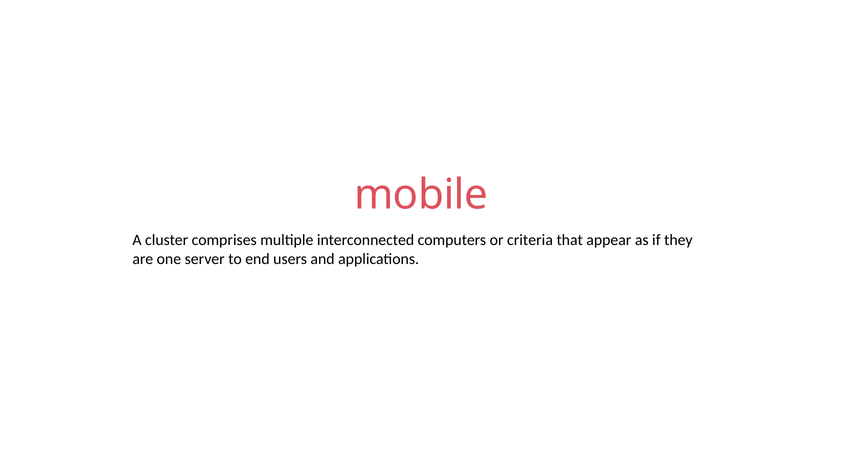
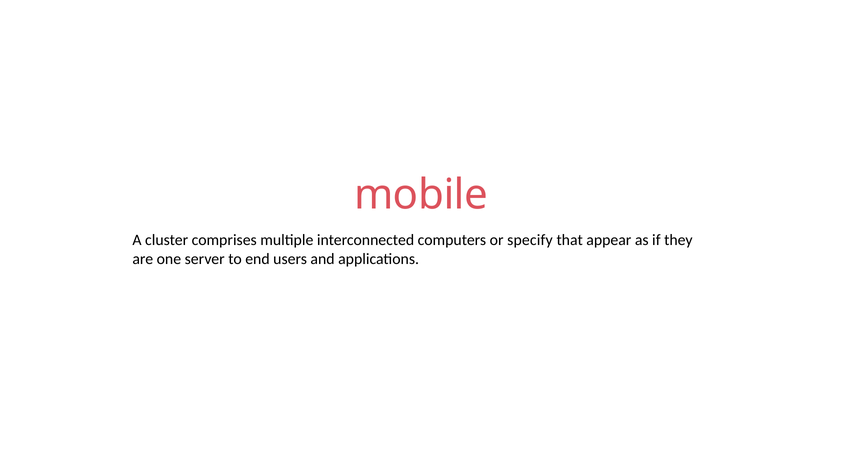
criteria: criteria -> specify
